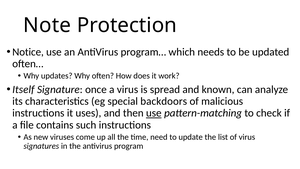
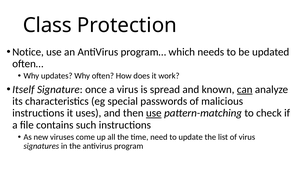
Note: Note -> Class
can underline: none -> present
backdoors: backdoors -> passwords
